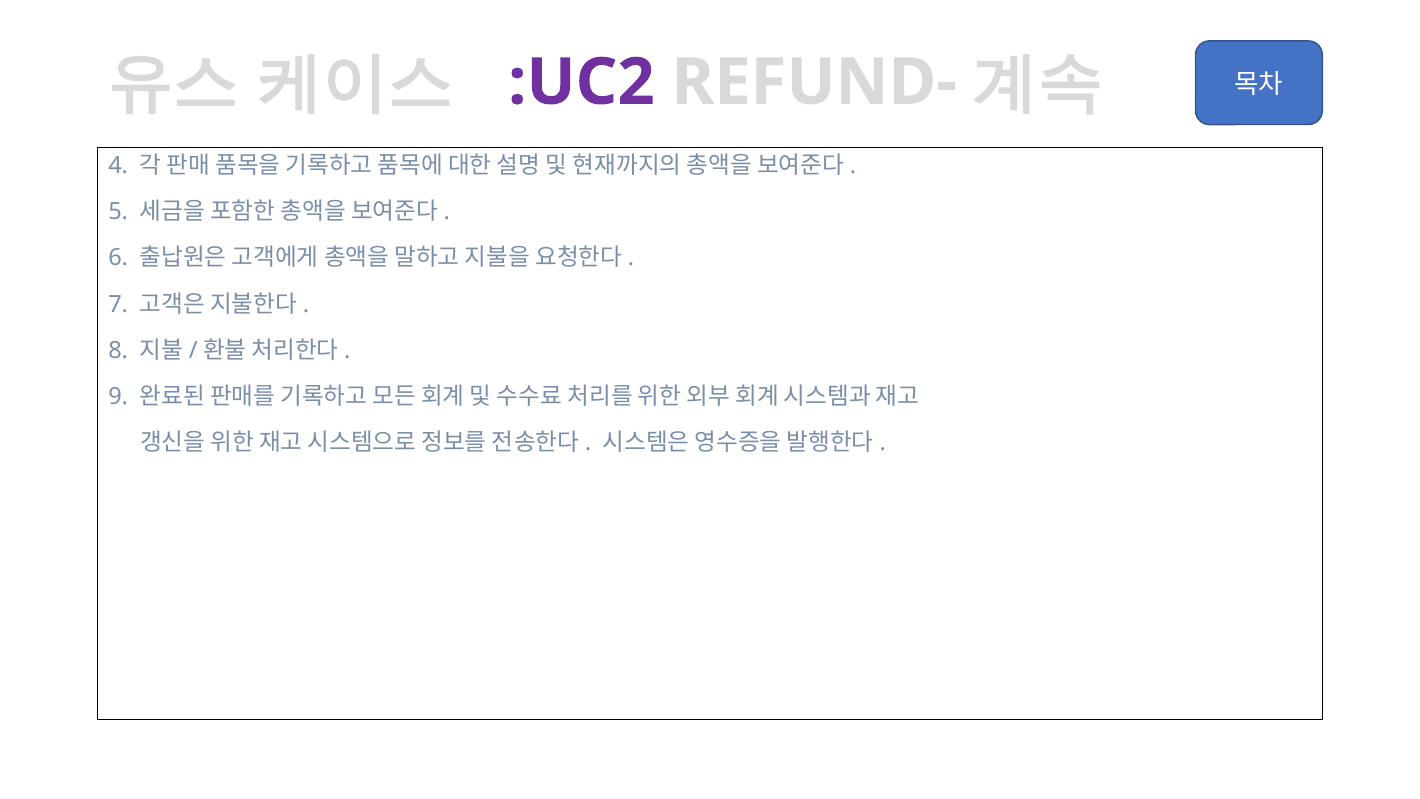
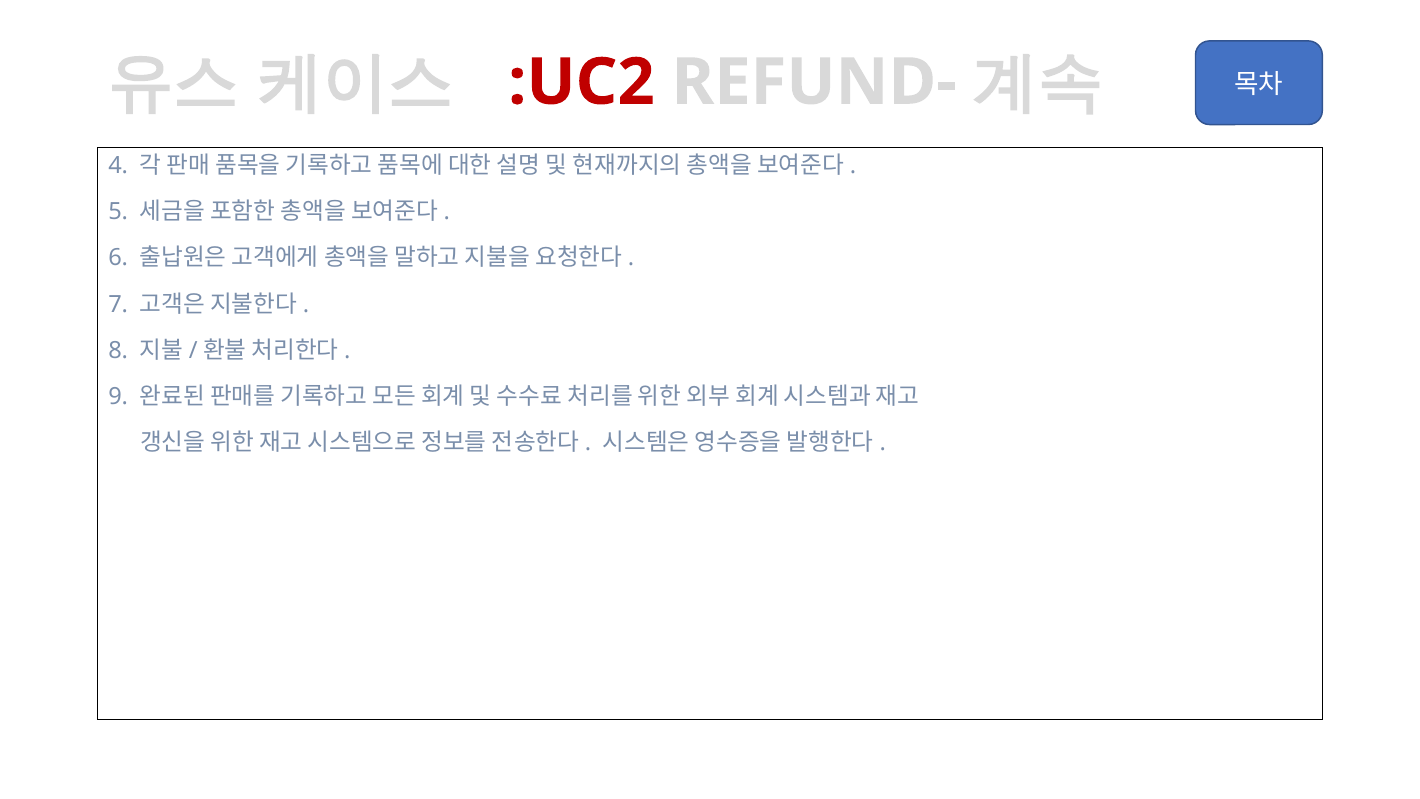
:UC2 colour: purple -> red
